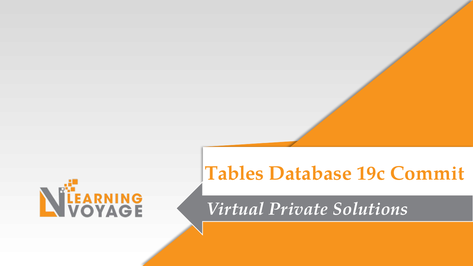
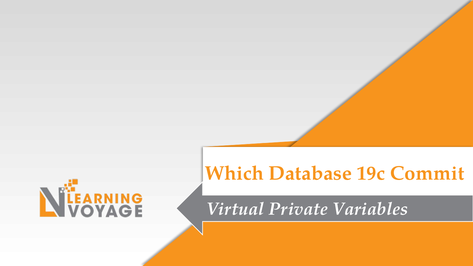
Tables: Tables -> Which
Solutions: Solutions -> Variables
